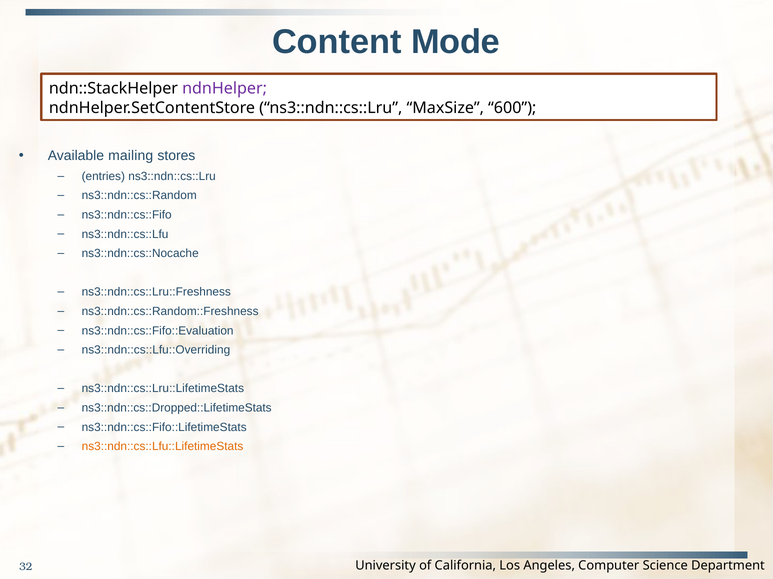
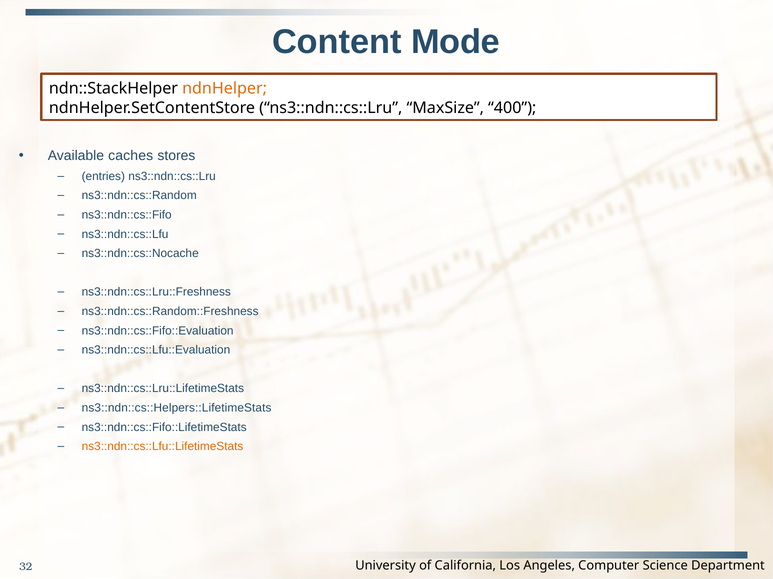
ndnHelper colour: purple -> orange
600: 600 -> 400
mailing: mailing -> caches
ns3::ndn::cs::Lfu::Overriding: ns3::ndn::cs::Lfu::Overriding -> ns3::ndn::cs::Lfu::Evaluation
ns3::ndn::cs::Dropped::LifetimeStats: ns3::ndn::cs::Dropped::LifetimeStats -> ns3::ndn::cs::Helpers::LifetimeStats
